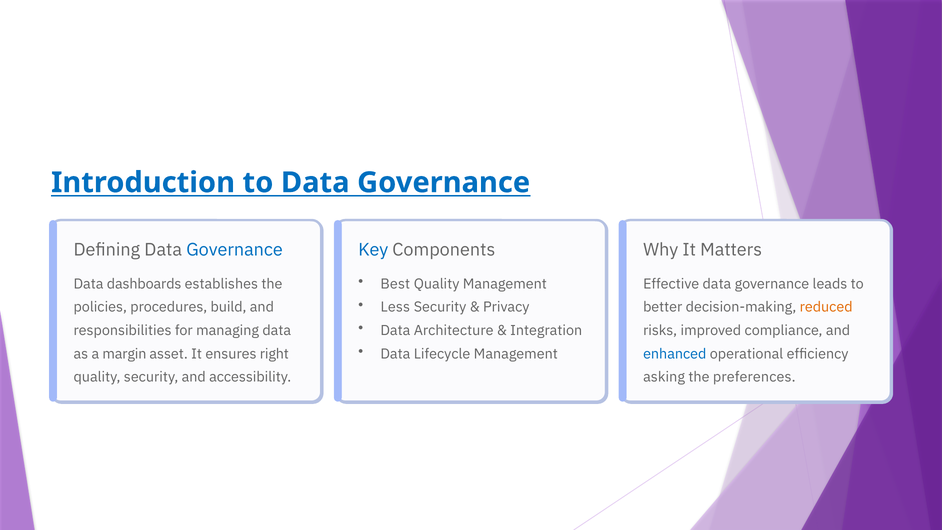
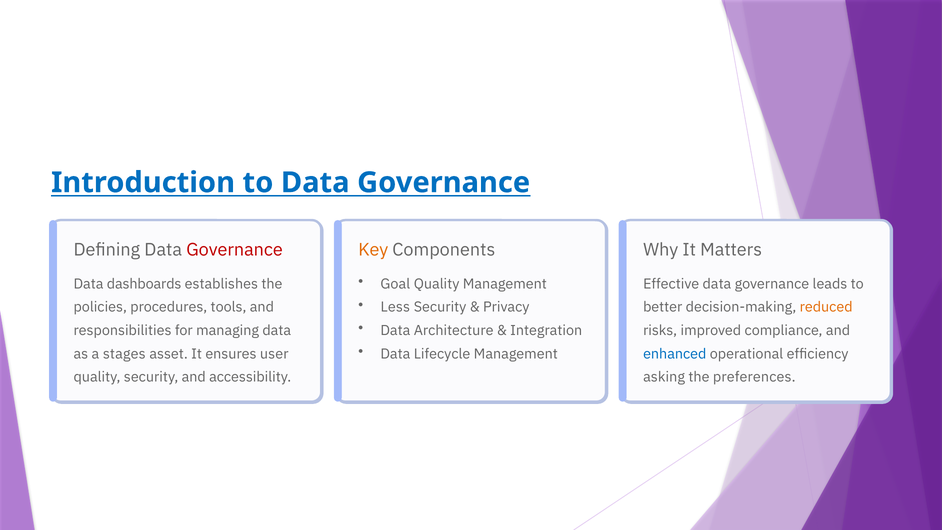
Governance at (235, 250) colour: blue -> red
Key colour: blue -> orange
Best: Best -> Goal
build: build -> tools
margin: margin -> stages
right: right -> user
